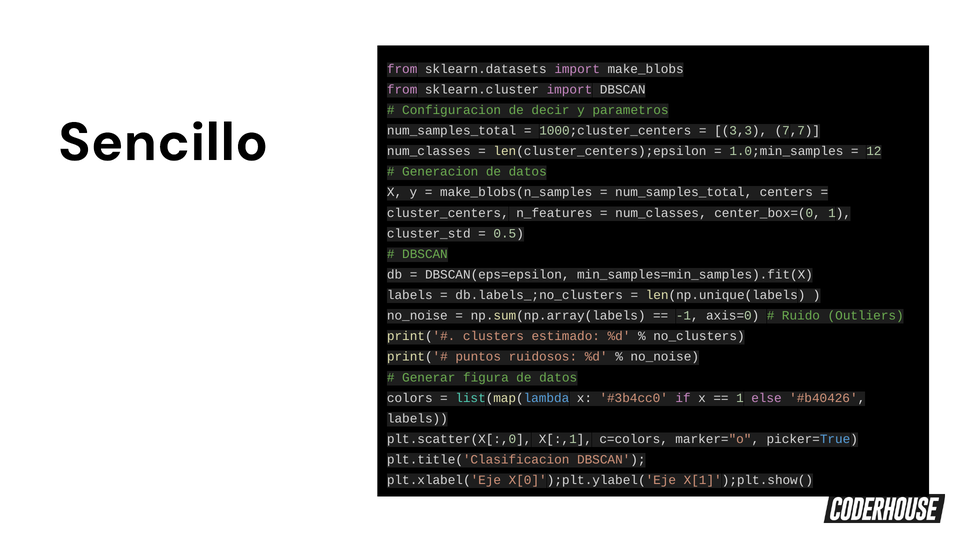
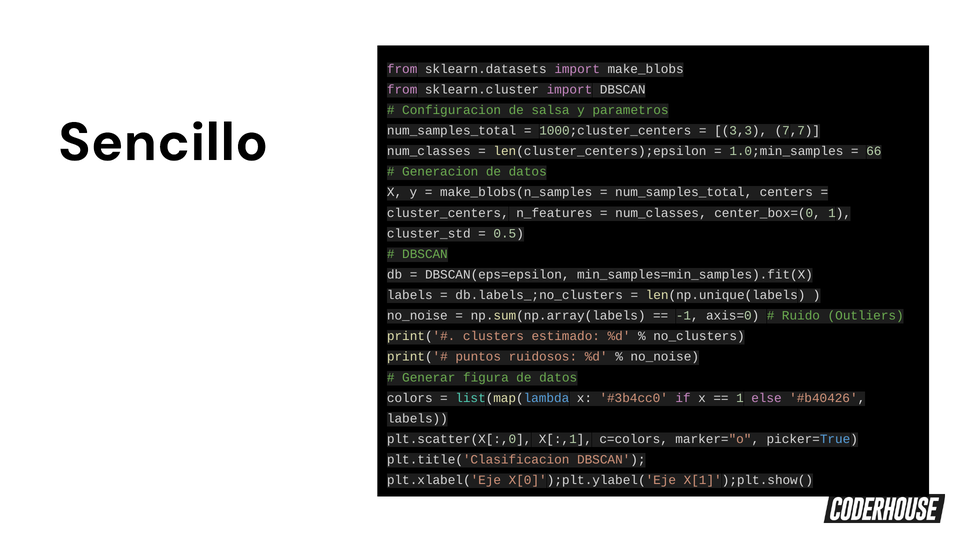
decir: decir -> salsa
12: 12 -> 66
